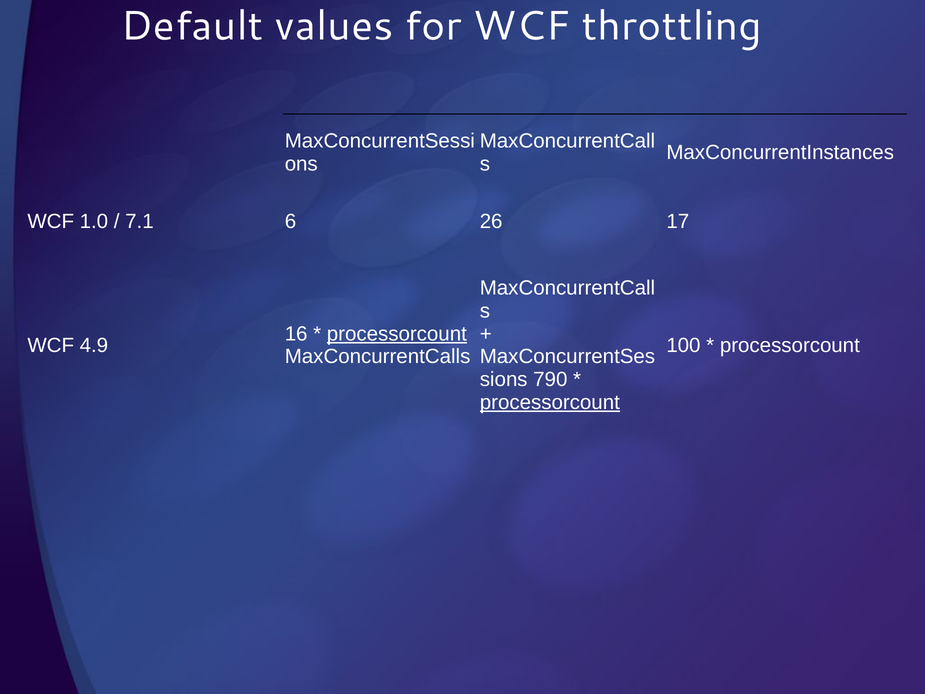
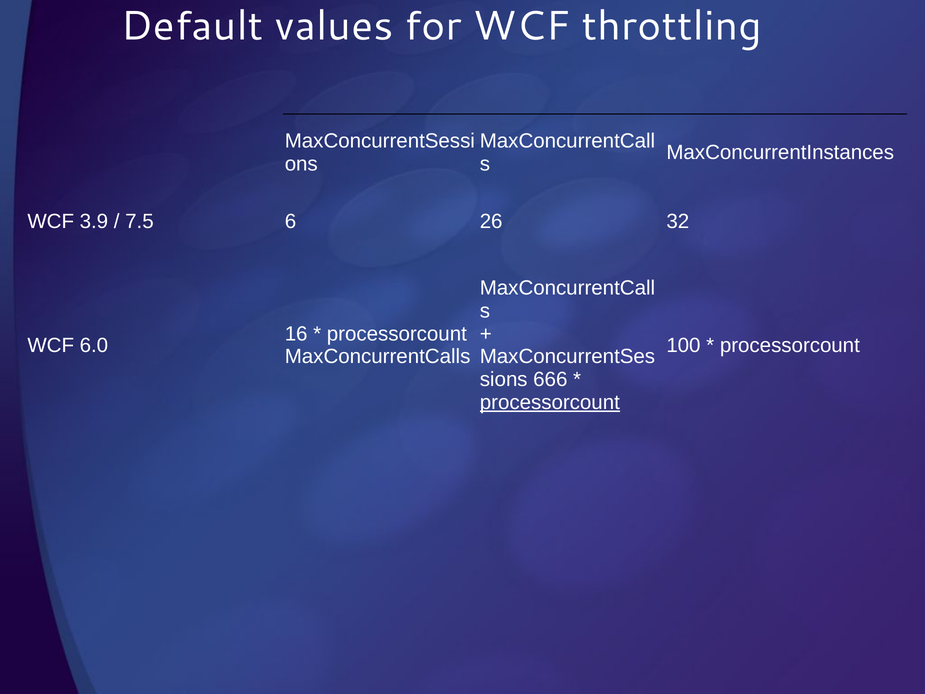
1.0: 1.0 -> 3.9
7.1: 7.1 -> 7.5
17: 17 -> 32
processorcount at (397, 334) underline: present -> none
4.9: 4.9 -> 6.0
790: 790 -> 666
